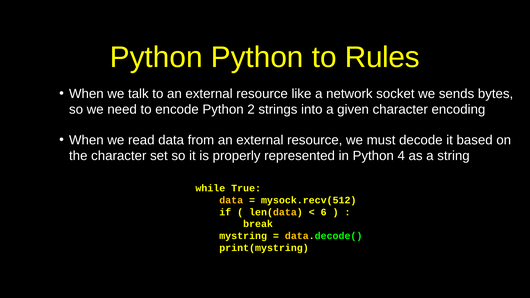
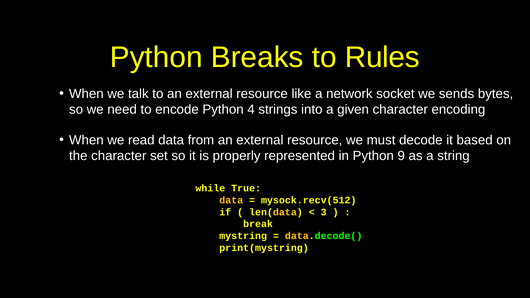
Python Python: Python -> Breaks
2: 2 -> 4
4: 4 -> 9
6: 6 -> 3
